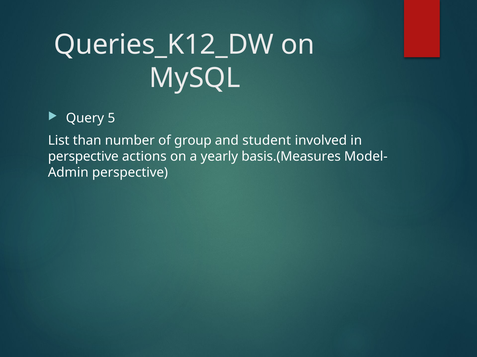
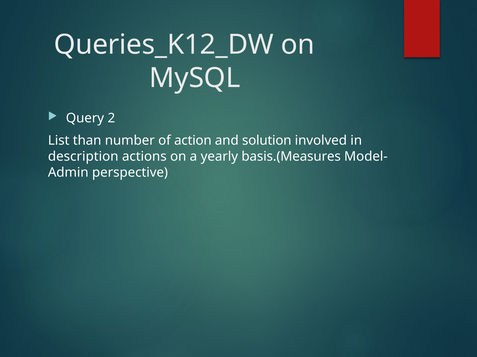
5: 5 -> 2
group: group -> action
student: student -> solution
perspective at (83, 157): perspective -> description
